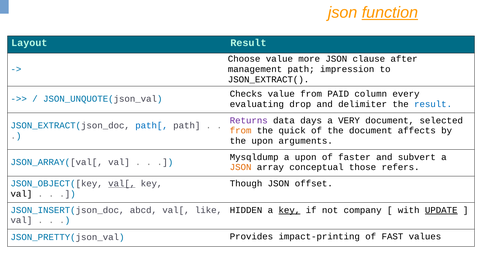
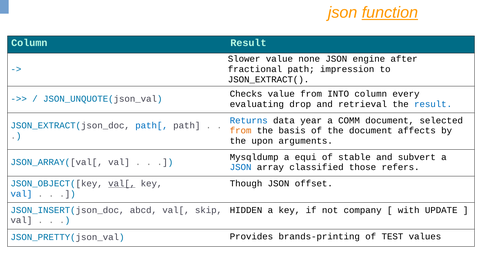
Layout at (29, 43): Layout -> Column
Choose: Choose -> Slower
more: more -> none
clause: clause -> engine
management: management -> fractional
PAID: PAID -> INTO
delimiter: delimiter -> retrieval
Returns colour: purple -> blue
days: days -> year
VERY: VERY -> COMM
quick: quick -> basis
a upon: upon -> equi
faster: faster -> stable
JSON at (241, 167) colour: orange -> blue
conceptual: conceptual -> classified
val at (21, 194) colour: black -> blue
like: like -> skip
key at (289, 210) underline: present -> none
UPDATE underline: present -> none
impact-printing: impact-printing -> brands-printing
FAST: FAST -> TEST
